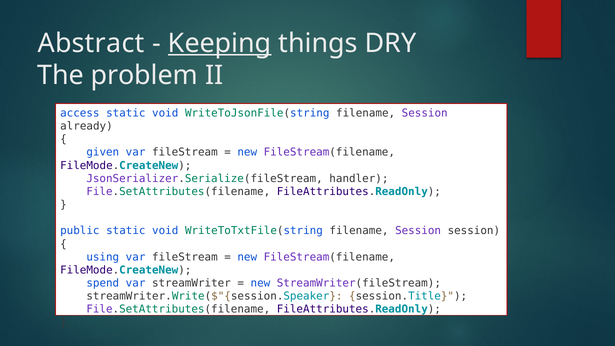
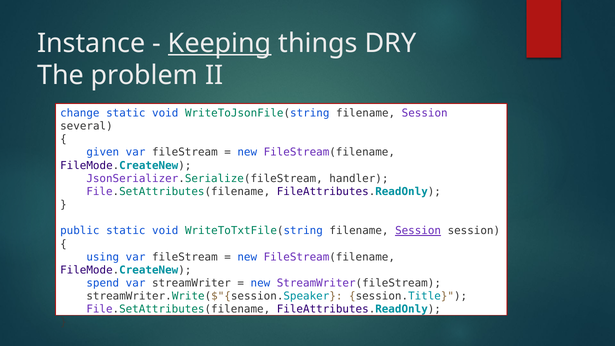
Abstract: Abstract -> Instance
access: access -> change
already: already -> several
Session at (418, 231) underline: none -> present
